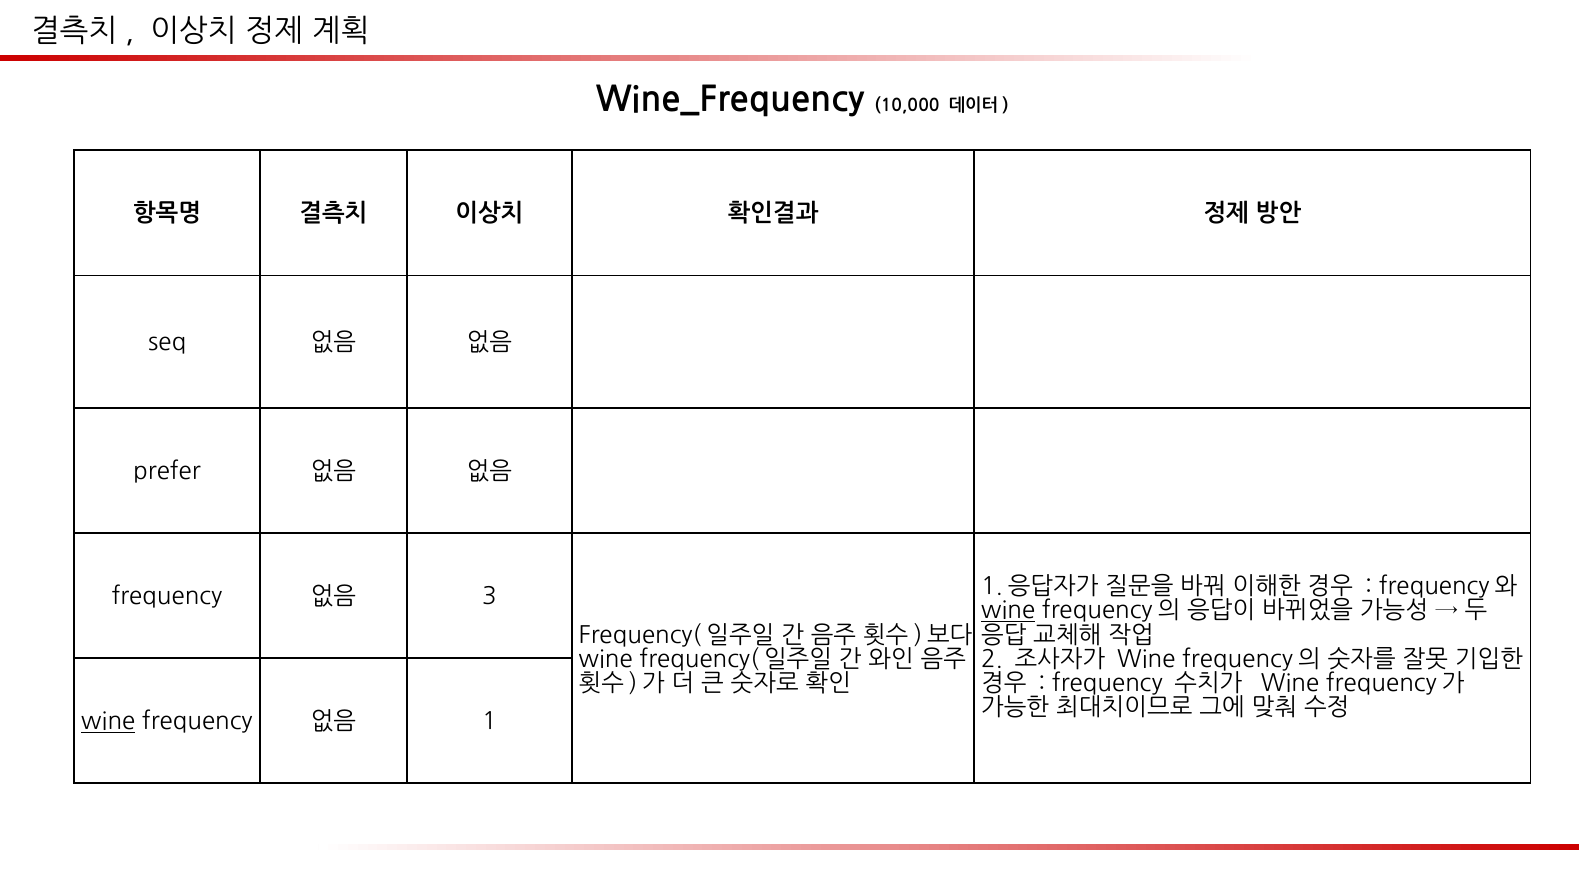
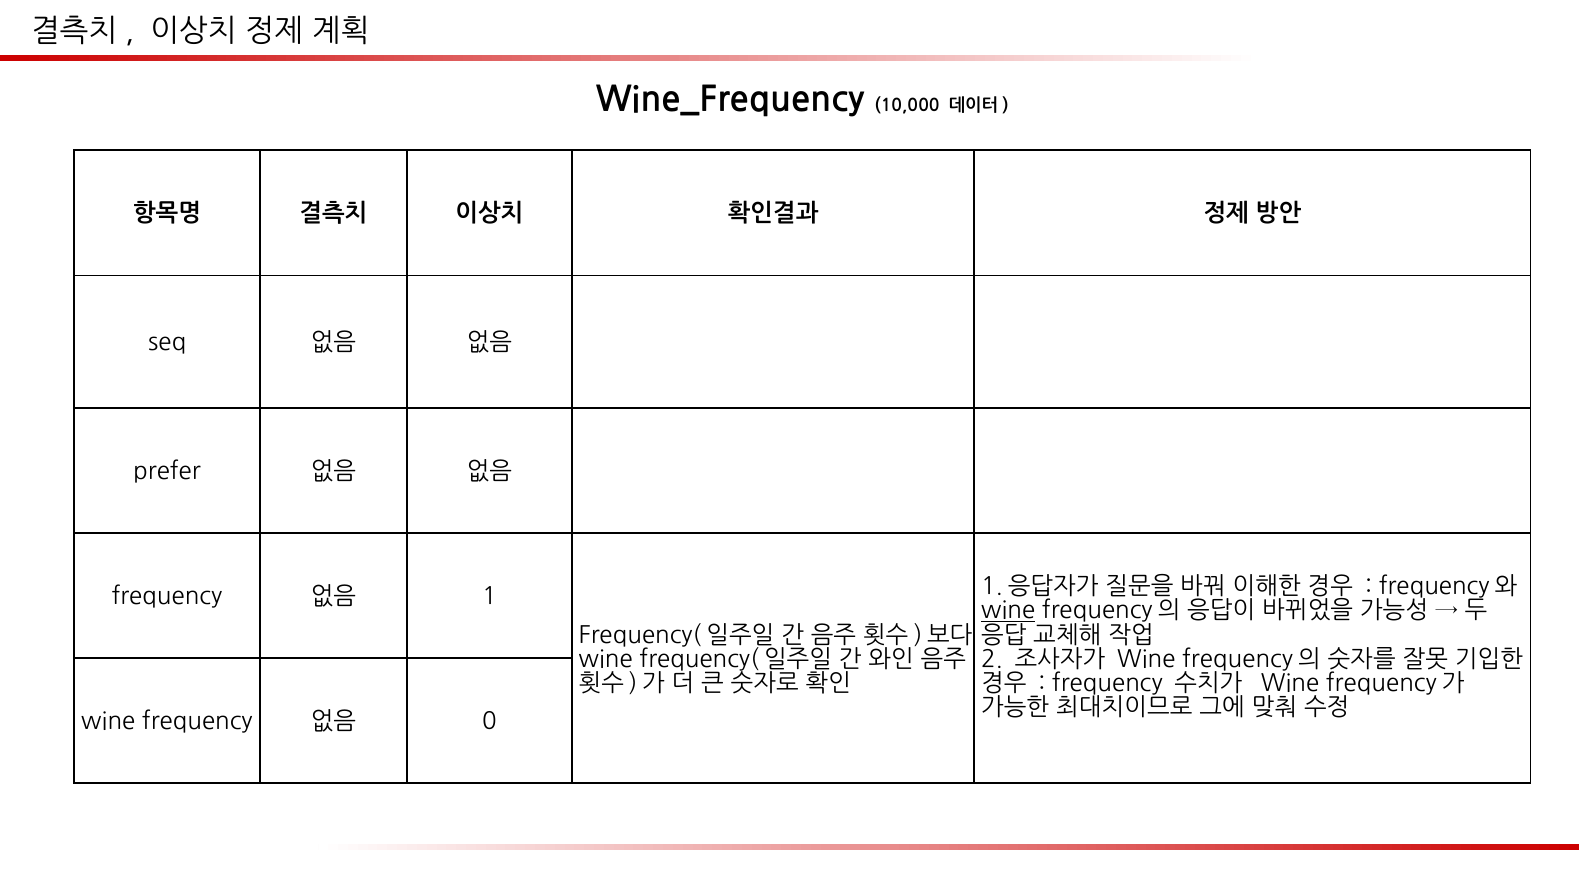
3: 3 -> 1
wine at (108, 722) underline: present -> none
1: 1 -> 0
